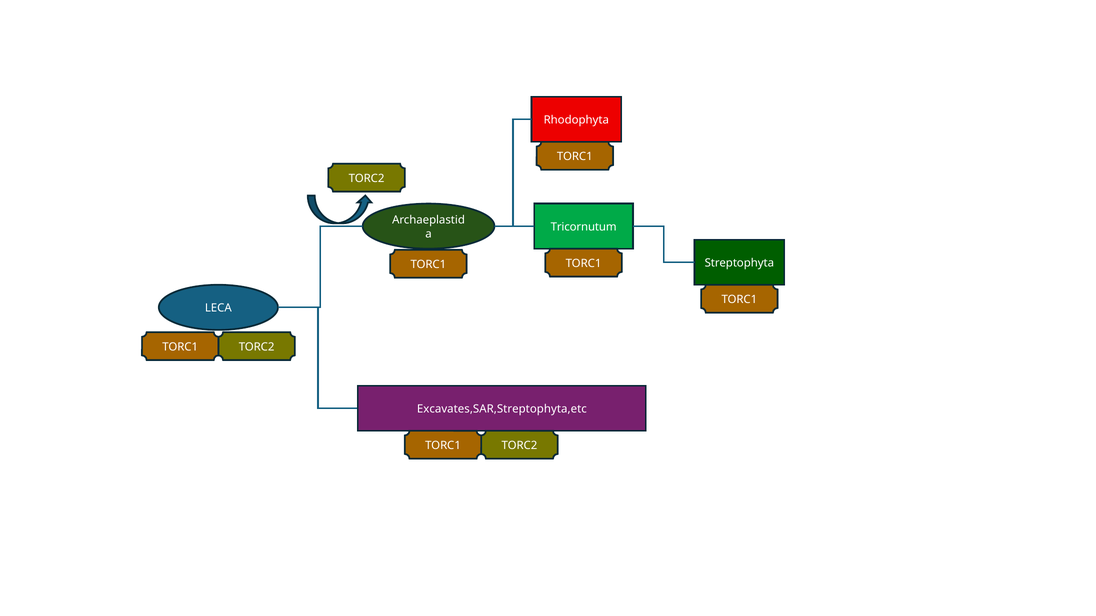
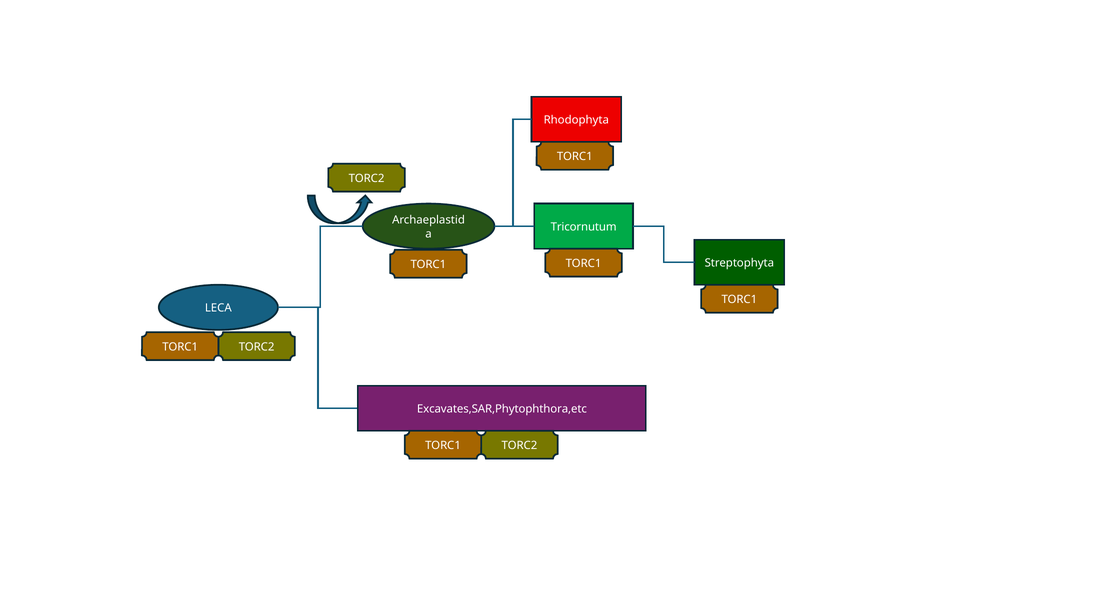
Excavates,SAR,Streptophyta,etc: Excavates,SAR,Streptophyta,etc -> Excavates,SAR,Phytophthora,etc
